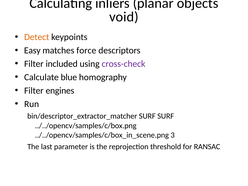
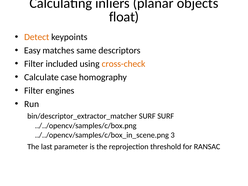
void: void -> float
force: force -> same
cross-check colour: purple -> orange
blue: blue -> case
